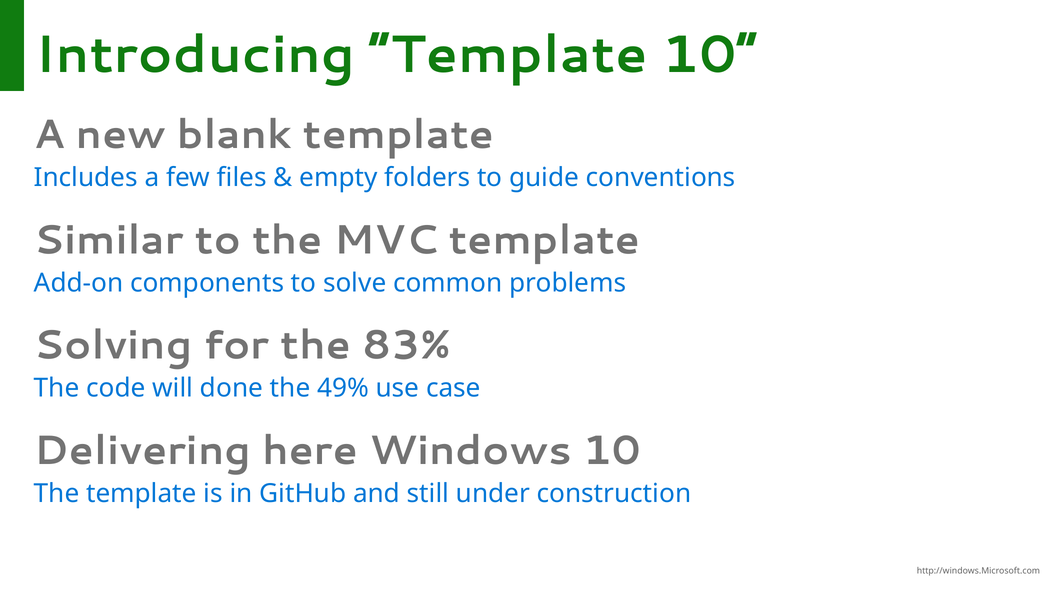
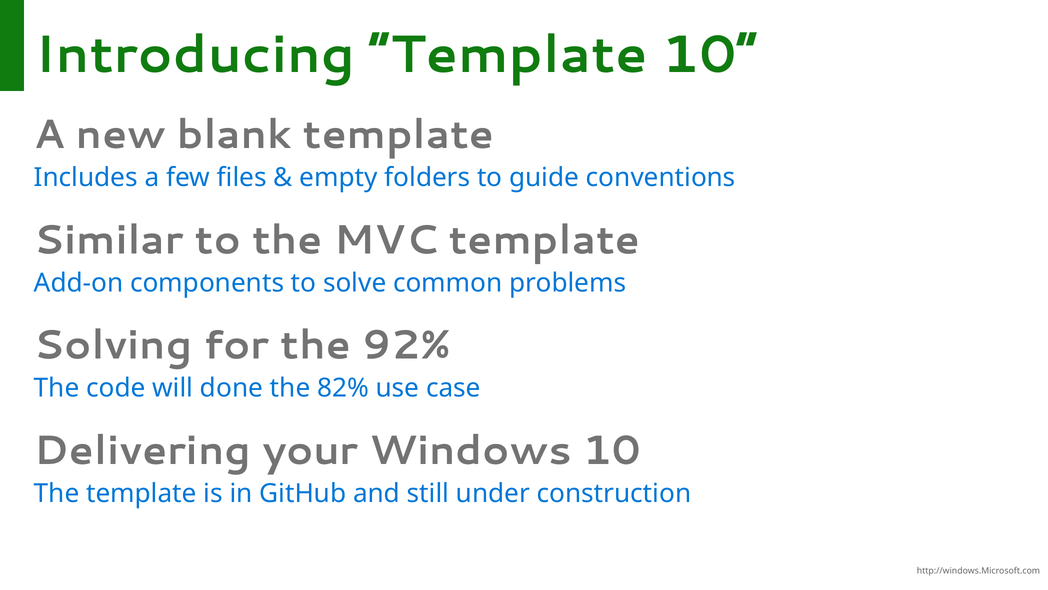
83%: 83% -> 92%
49%: 49% -> 82%
here: here -> your
